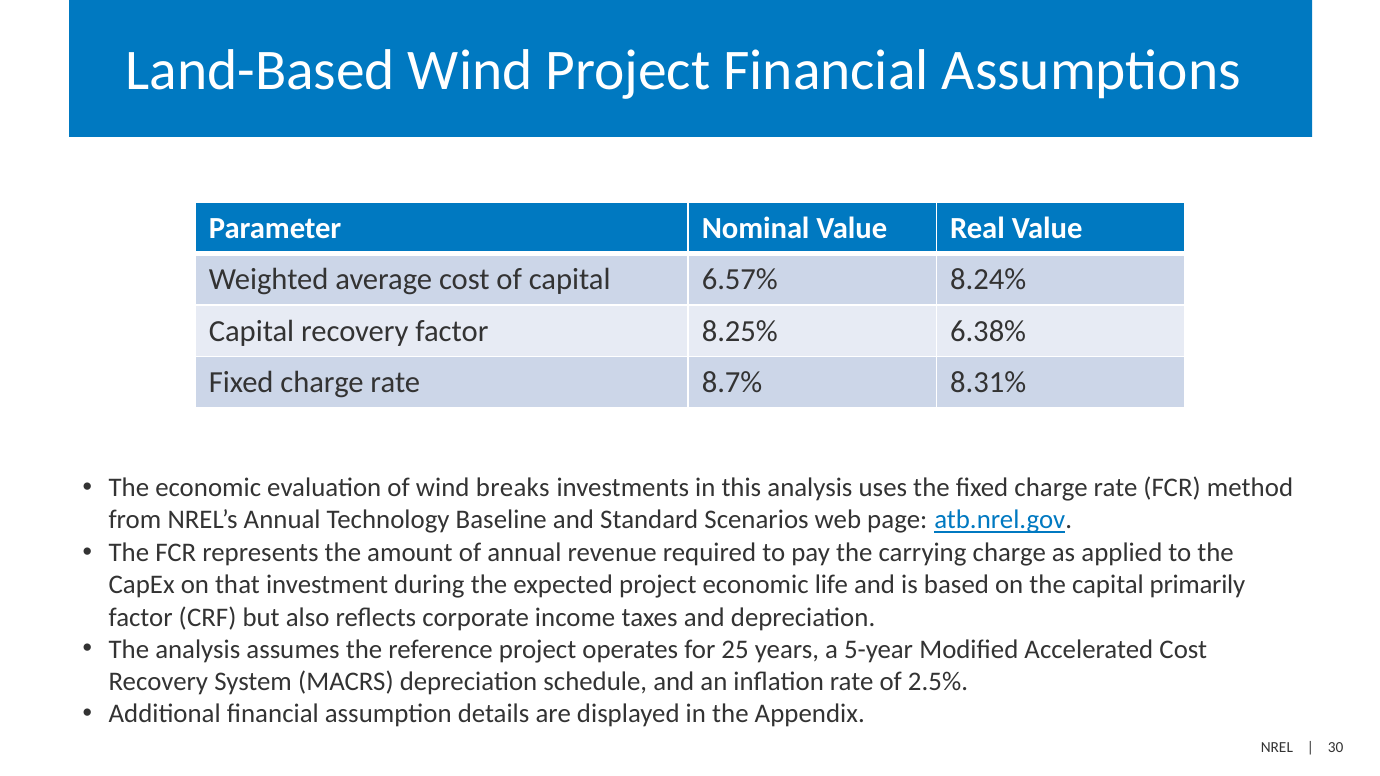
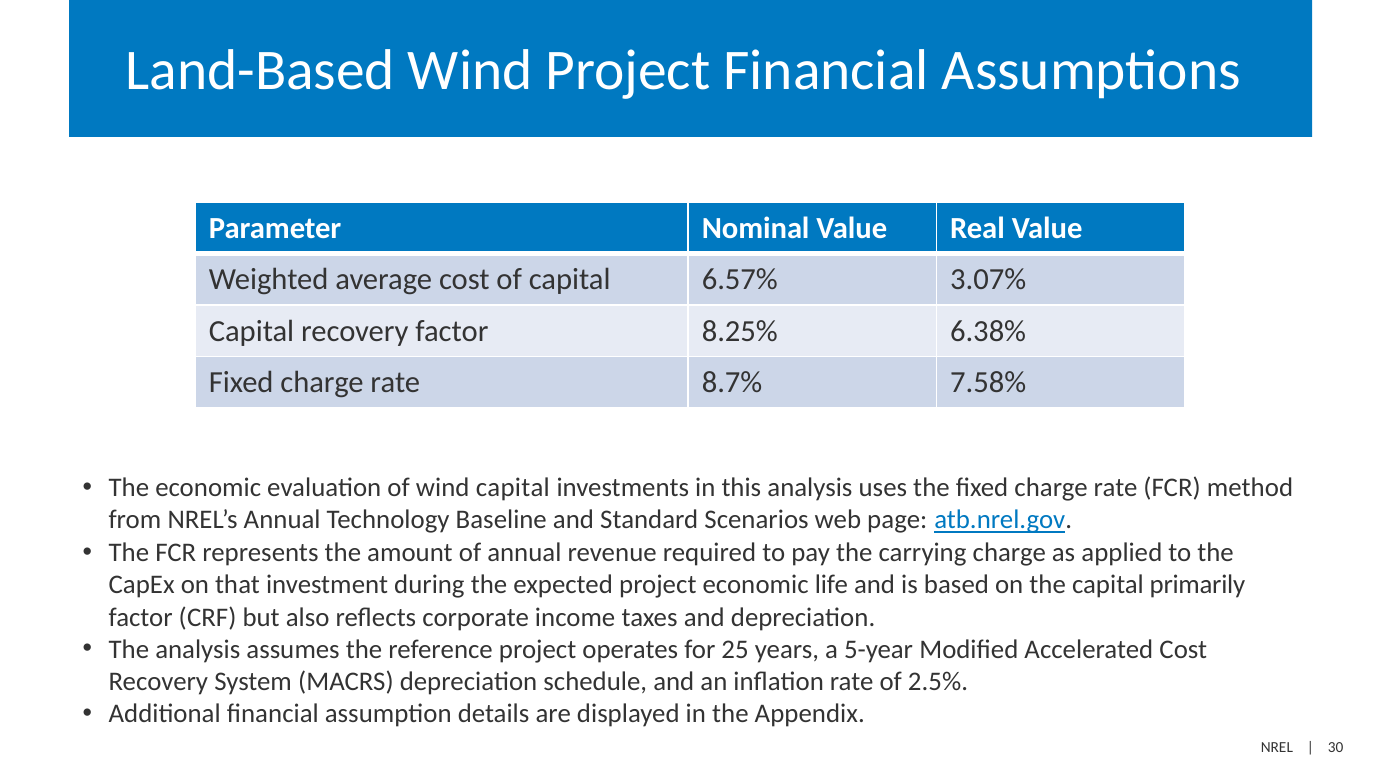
8.24%: 8.24% -> 3.07%
8.31%: 8.31% -> 7.58%
wind breaks: breaks -> capital
